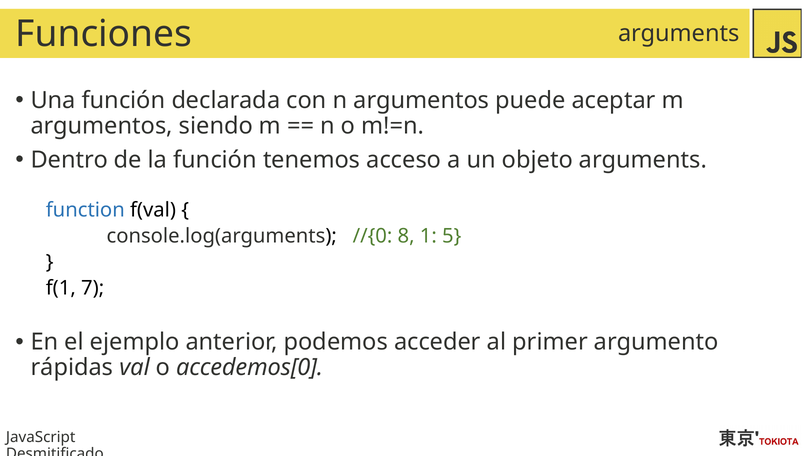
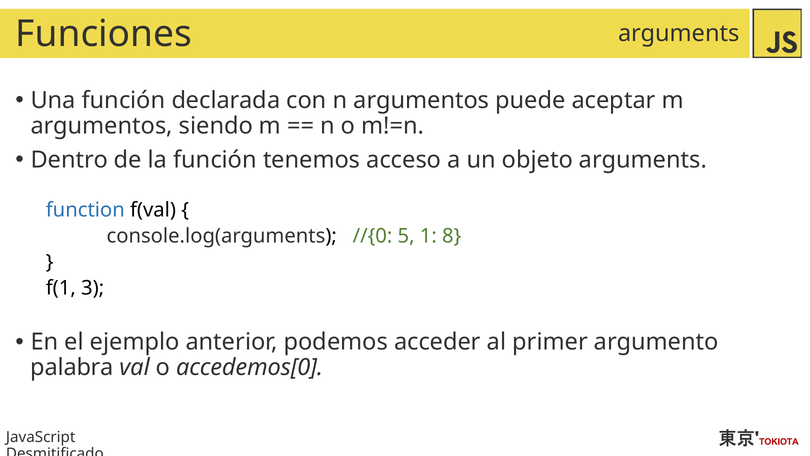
8: 8 -> 5
5: 5 -> 8
7: 7 -> 3
rápidas: rápidas -> palabra
